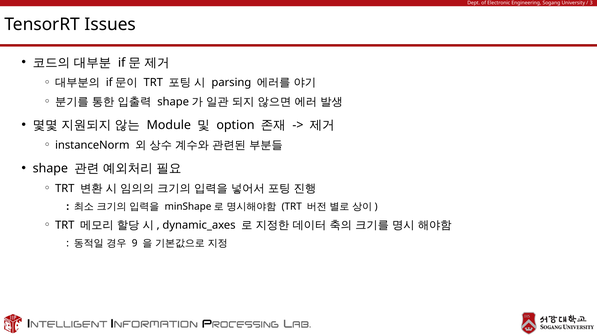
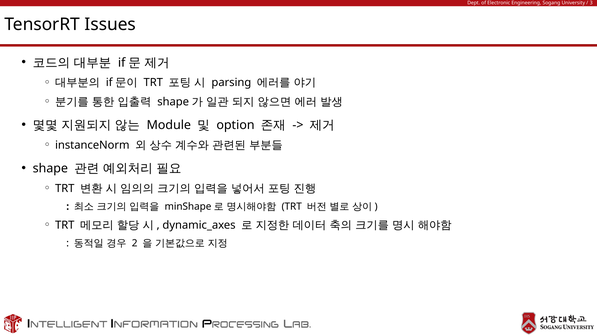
9: 9 -> 2
